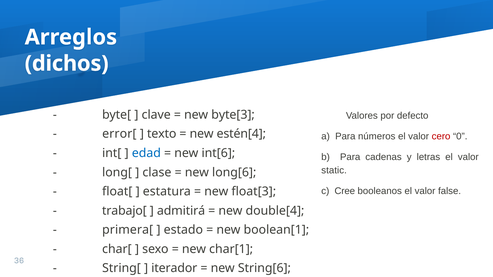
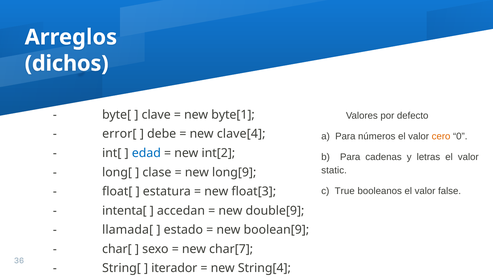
byte[3: byte[3 -> byte[1
texto: texto -> debe
estén[4: estén[4 -> clave[4
cero colour: red -> orange
int[6: int[6 -> int[2
long[6: long[6 -> long[9
Cree: Cree -> True
trabajo[: trabajo[ -> intenta[
admitirá: admitirá -> accedan
double[4: double[4 -> double[9
primera[: primera[ -> llamada[
boolean[1: boolean[1 -> boolean[9
char[1: char[1 -> char[7
String[6: String[6 -> String[4
